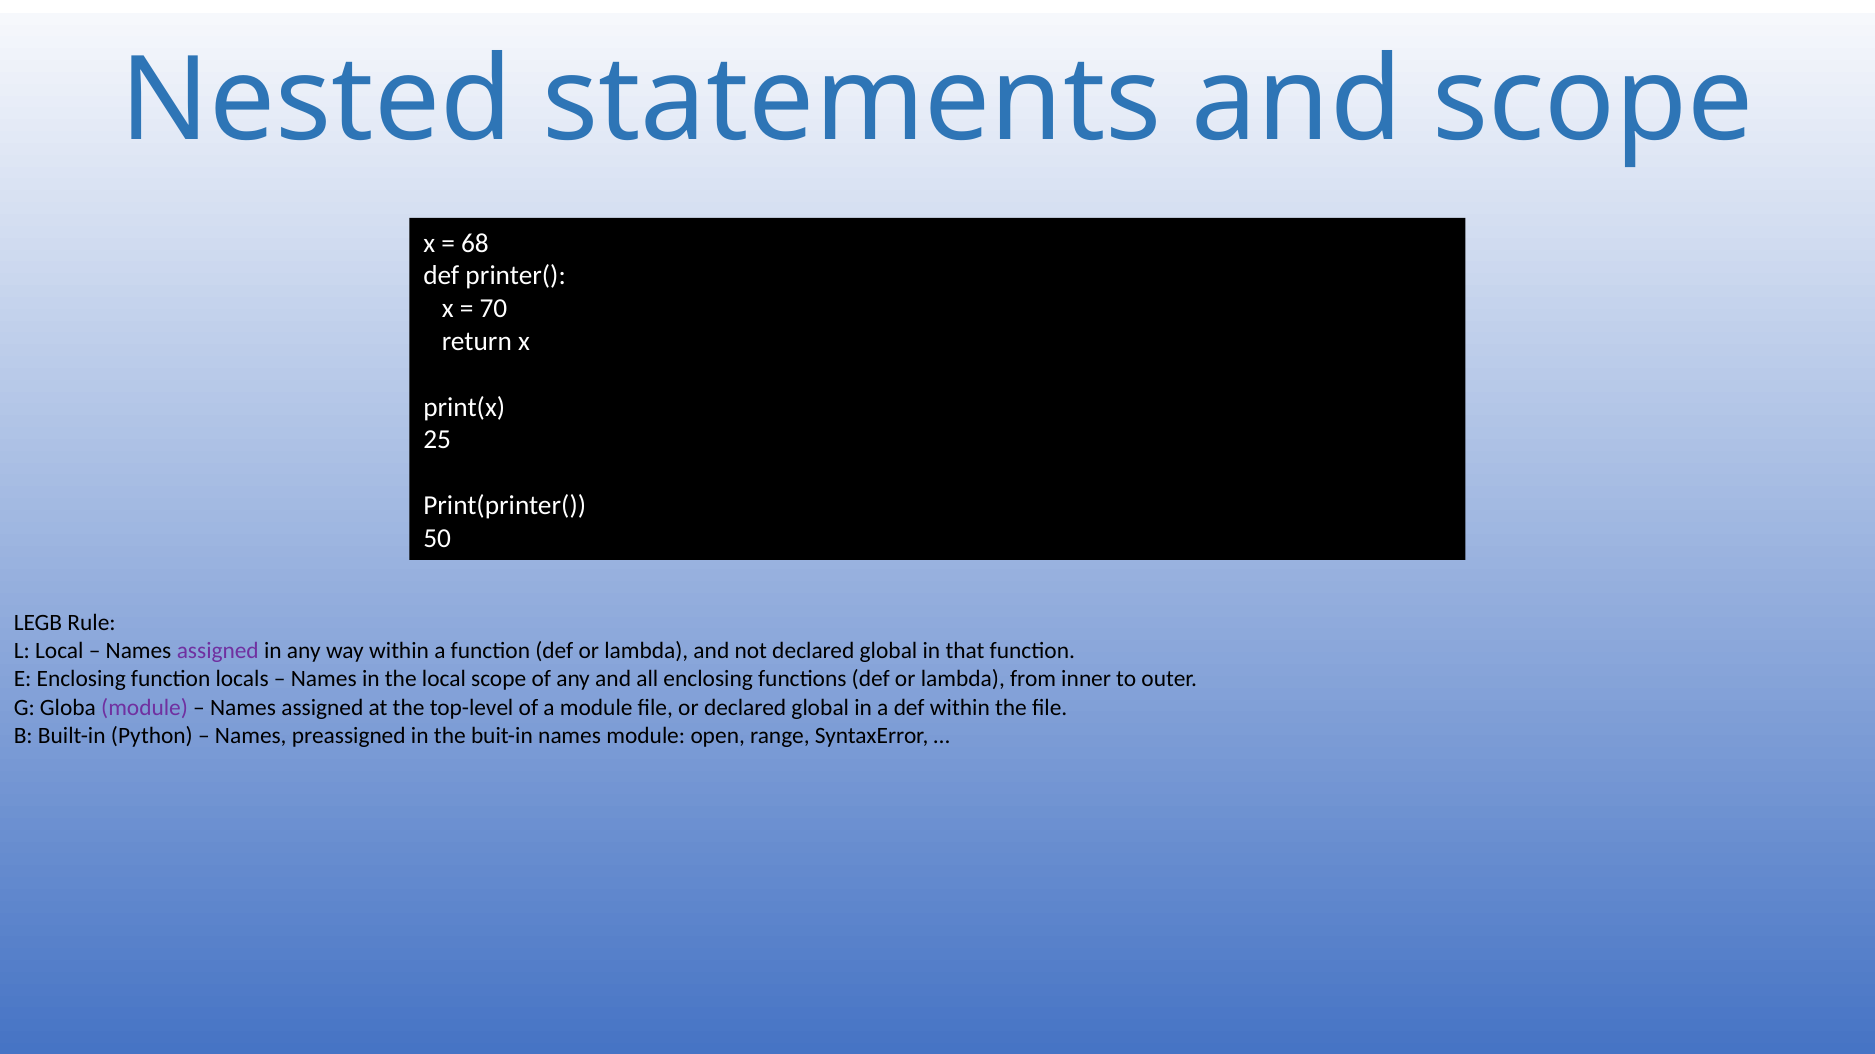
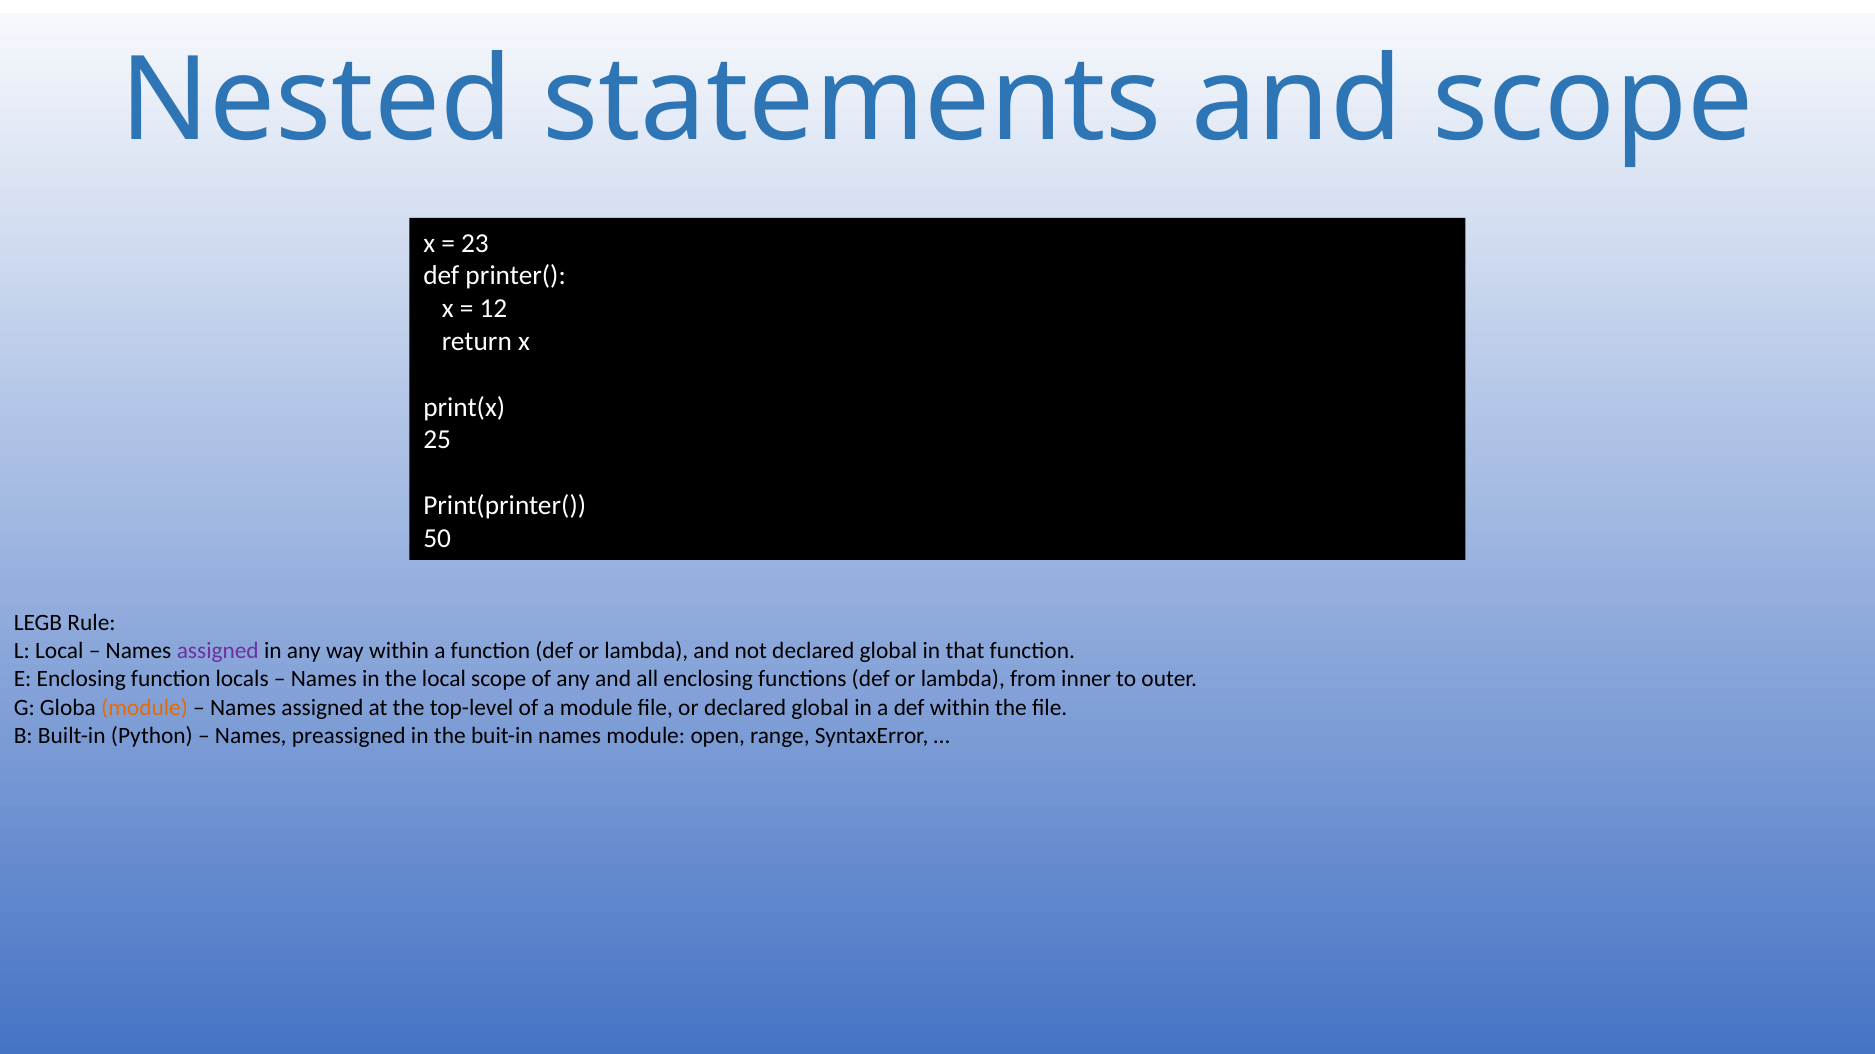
68: 68 -> 23
70: 70 -> 12
module at (145, 708) colour: purple -> orange
